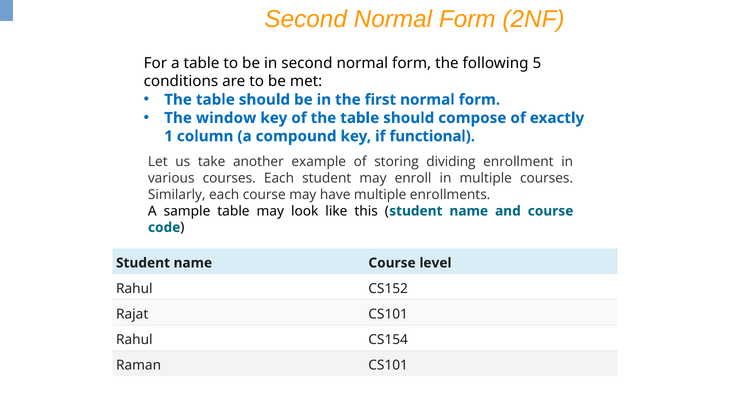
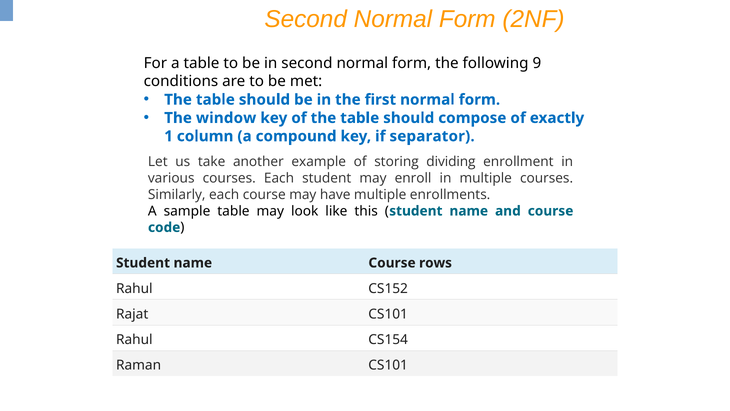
5: 5 -> 9
functional: functional -> separator
level: level -> rows
